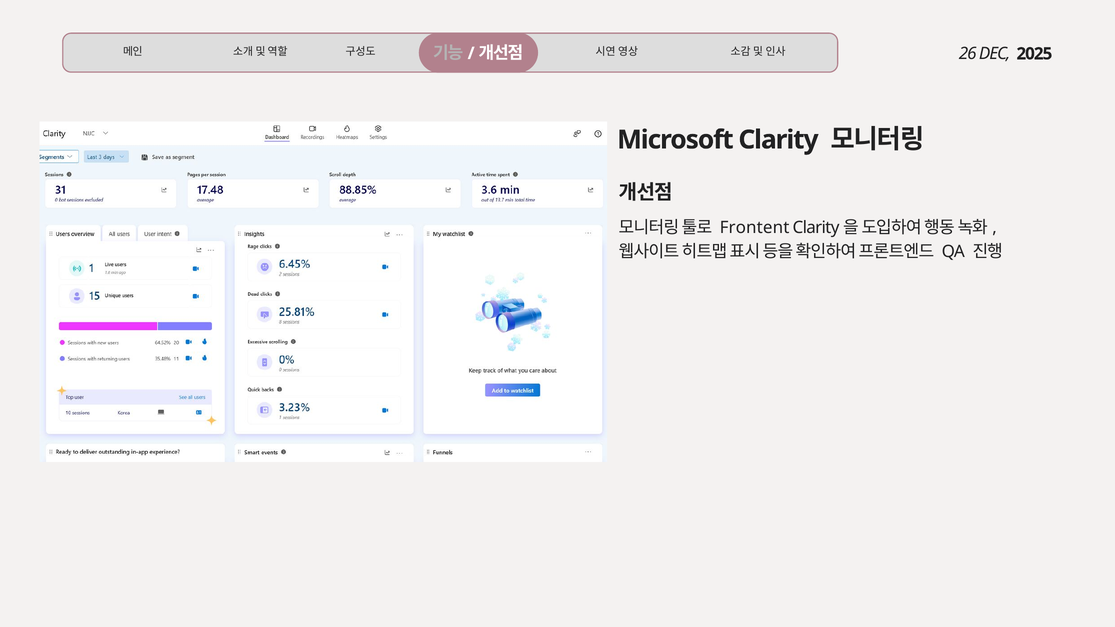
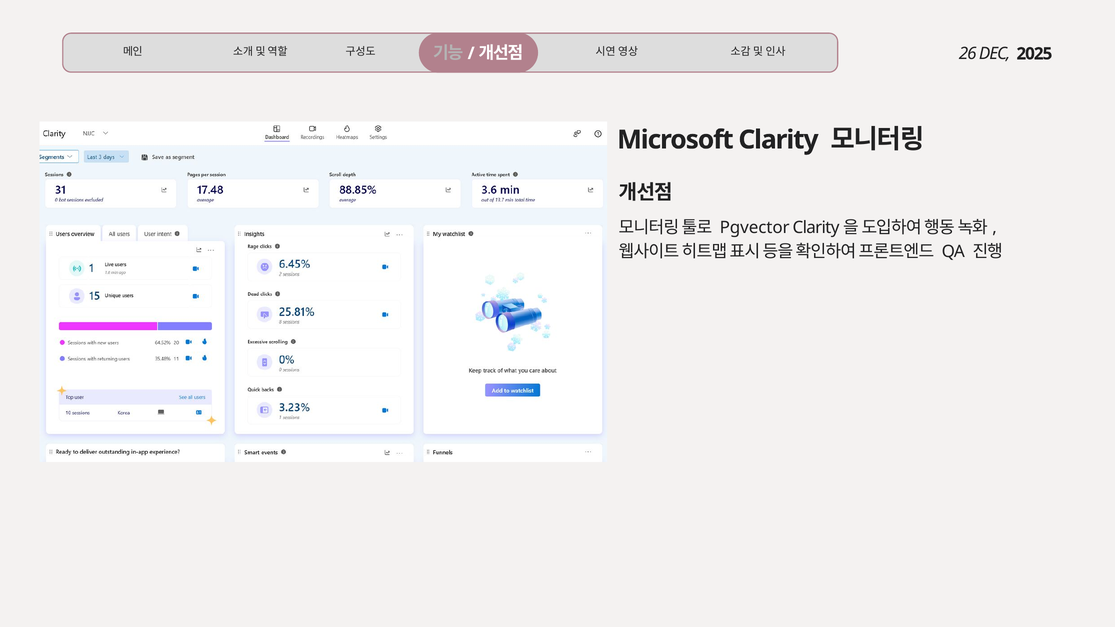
Frontent: Frontent -> Pgvector
